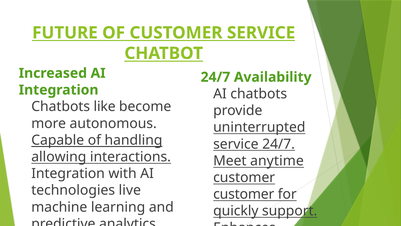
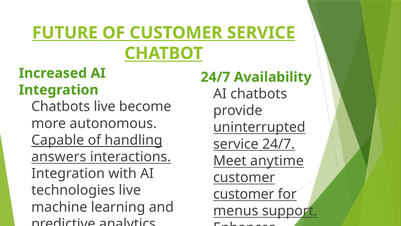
Chatbots like: like -> live
allowing: allowing -> answers
quickly: quickly -> menus
